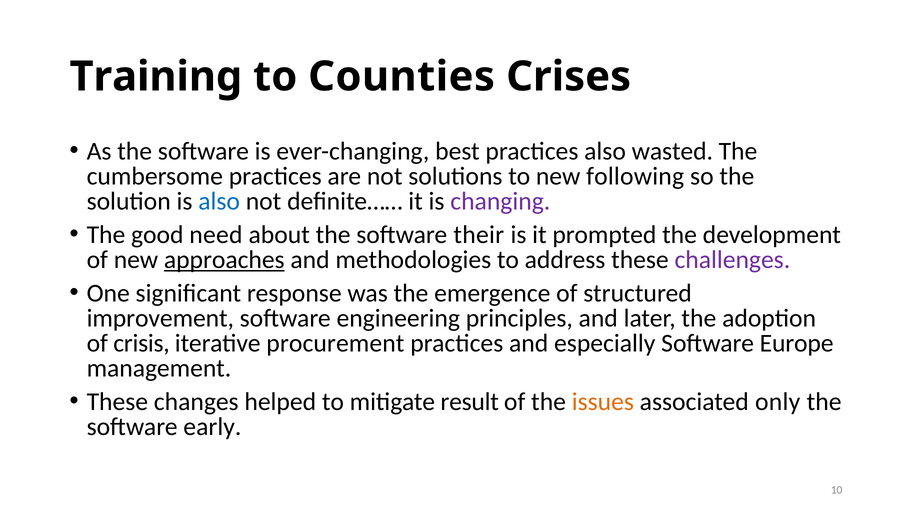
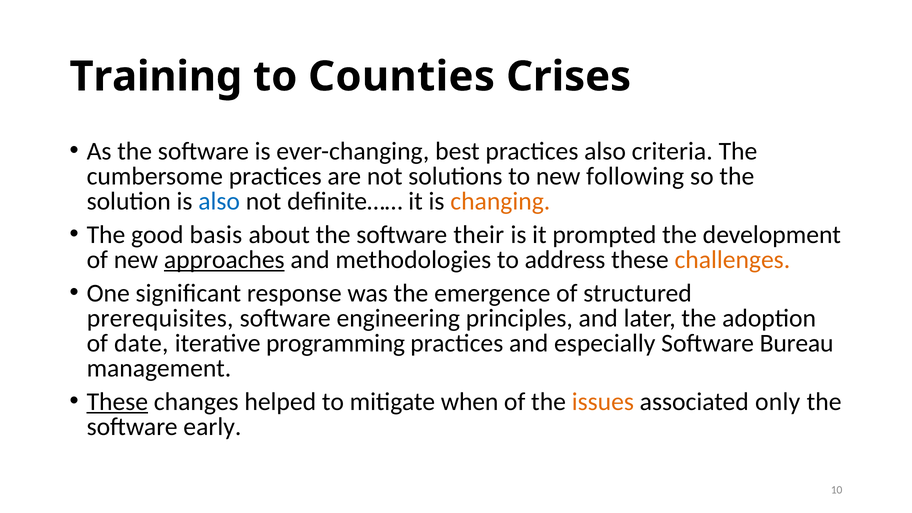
wasted: wasted -> criteria
changing colour: purple -> orange
need: need -> basis
challenges colour: purple -> orange
improvement: improvement -> prerequisites
crisis: crisis -> date
procurement: procurement -> programming
Europe: Europe -> Bureau
These at (117, 402) underline: none -> present
result: result -> when
